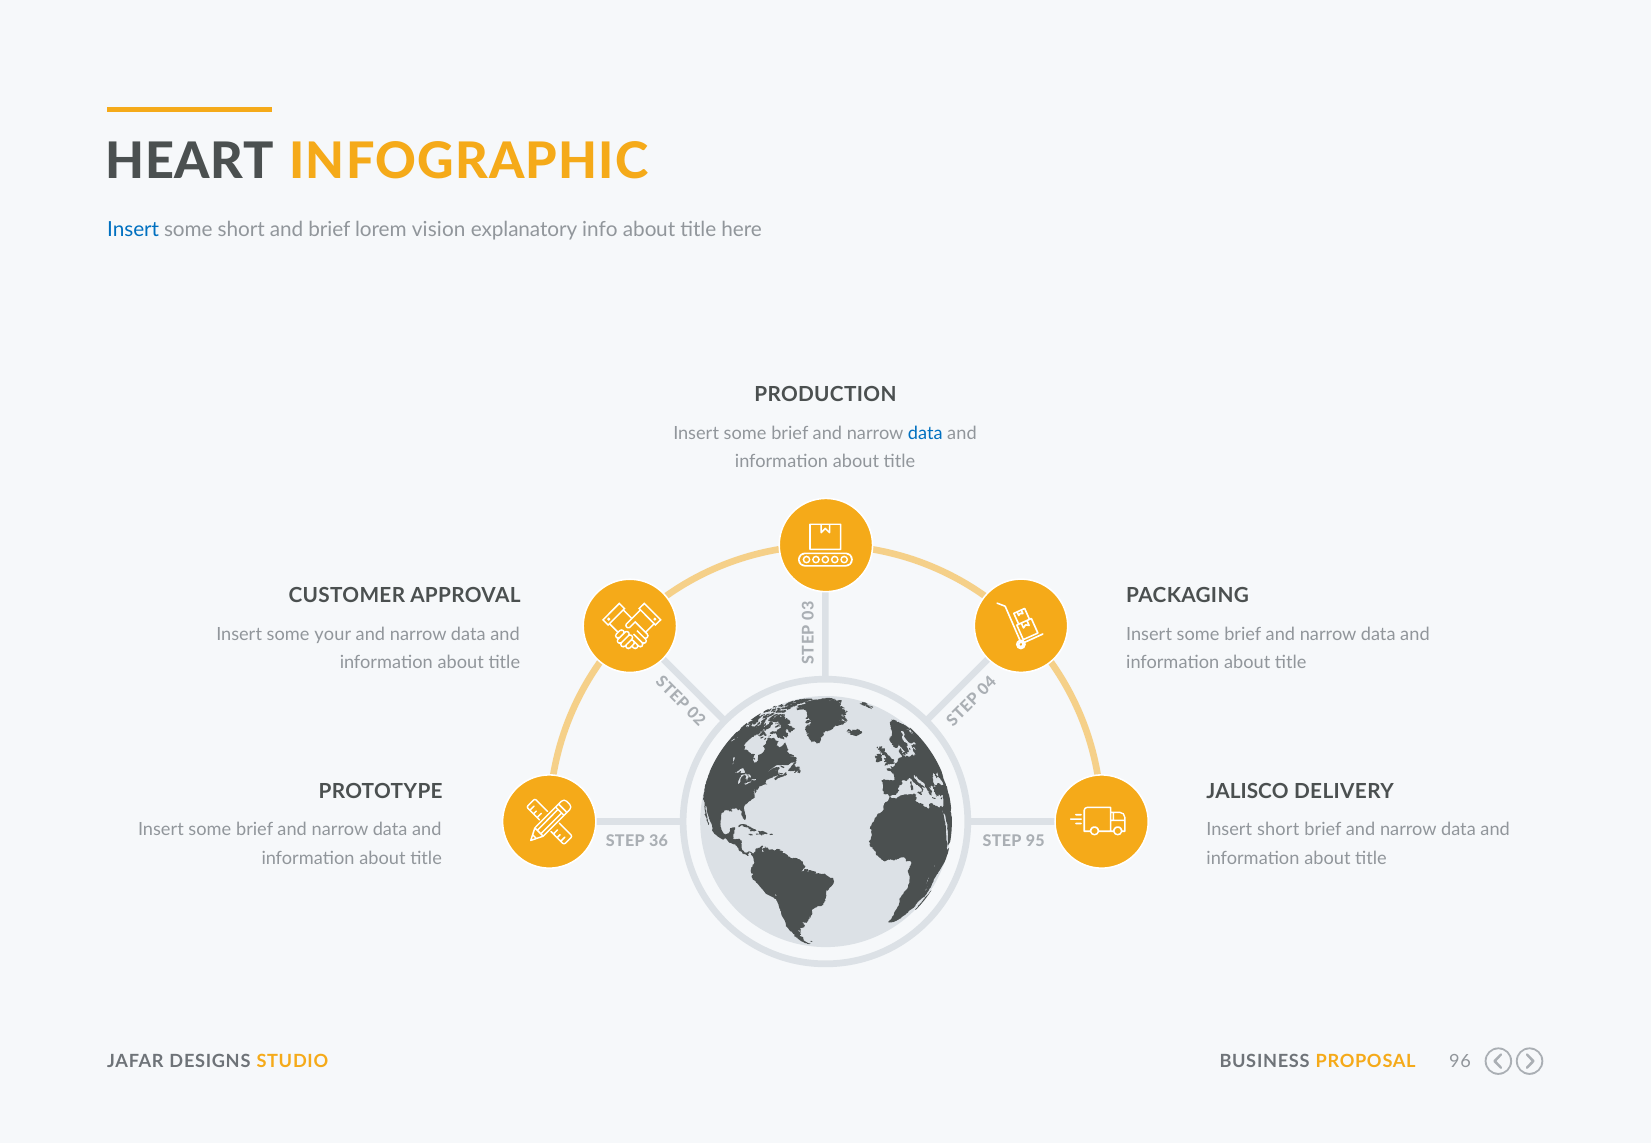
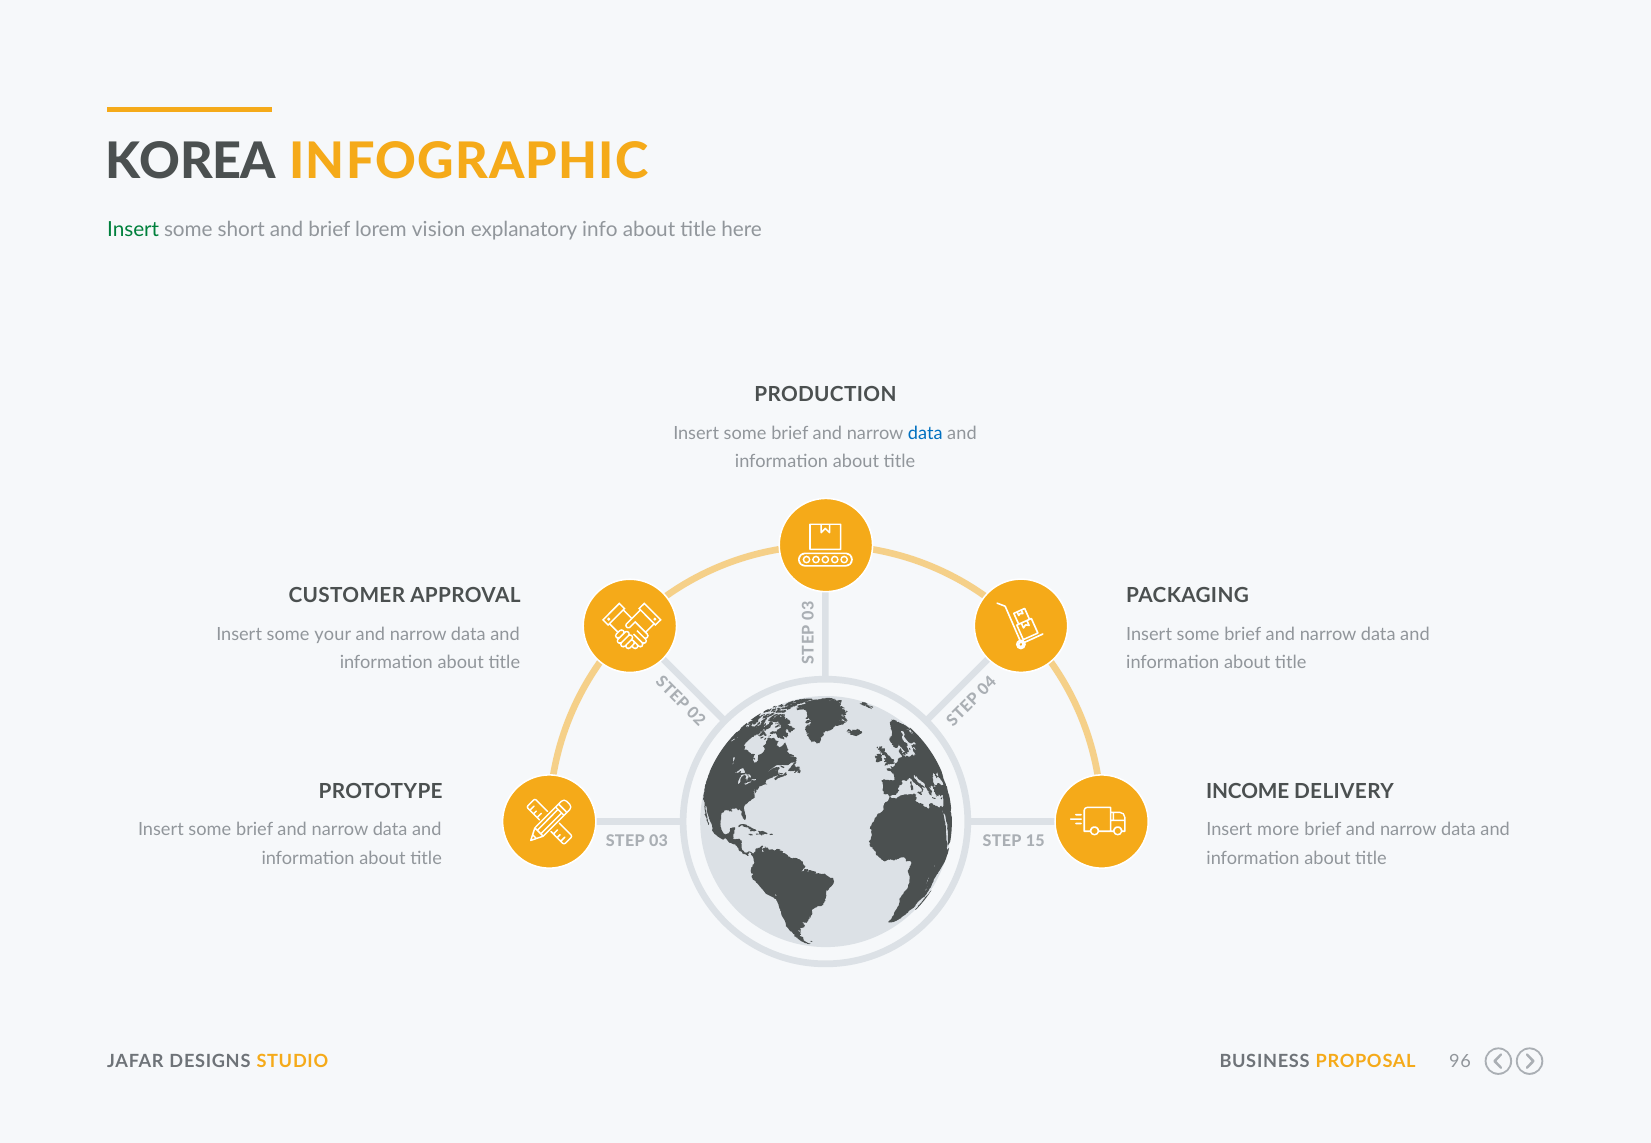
HEART: HEART -> KOREA
Insert at (133, 230) colour: blue -> green
JALISCO: JALISCO -> INCOME
Insert short: short -> more
36: 36 -> 03
95: 95 -> 15
